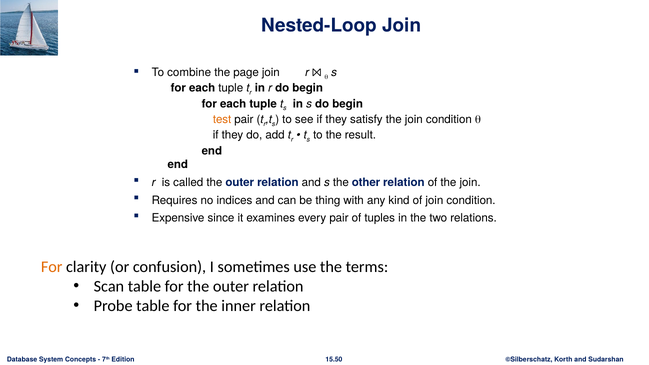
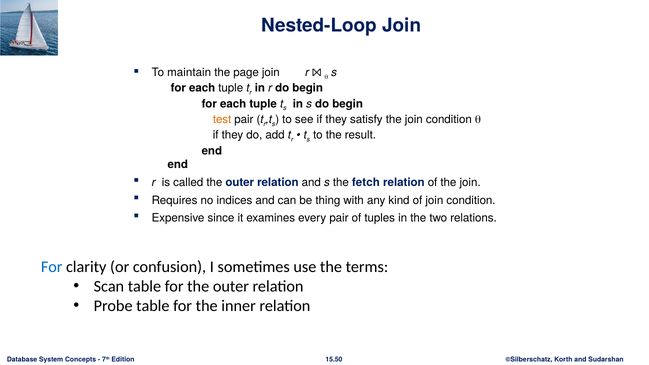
combine: combine -> maintain
other: other -> fetch
For at (52, 267) colour: orange -> blue
